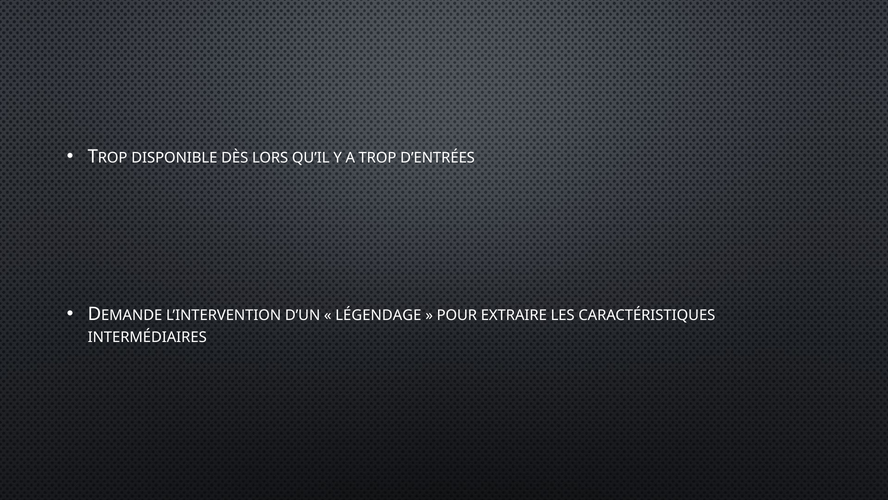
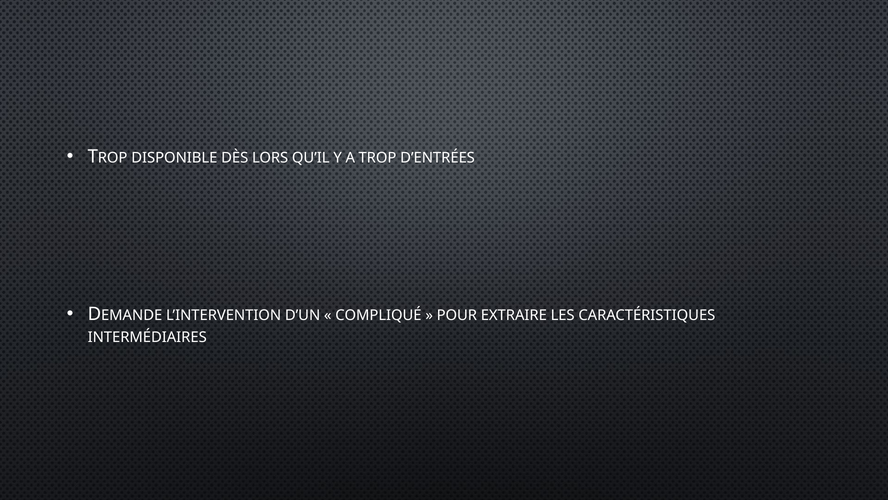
LÉGENDAGE: LÉGENDAGE -> COMPLIQUÉ
